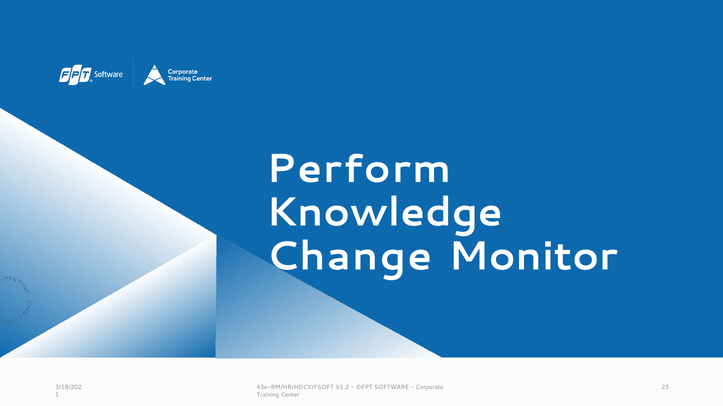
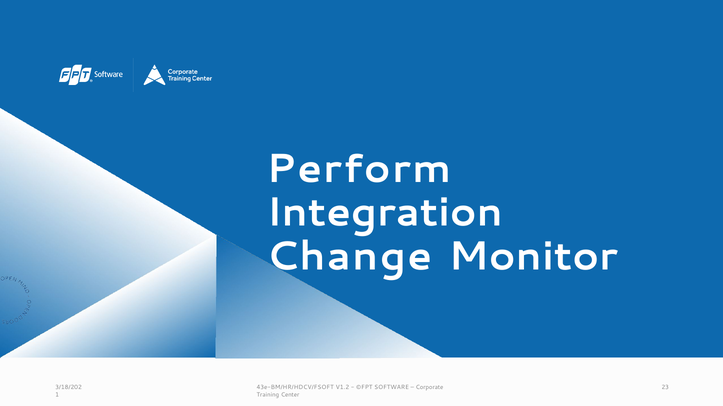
Knowledge: Knowledge -> Integration
